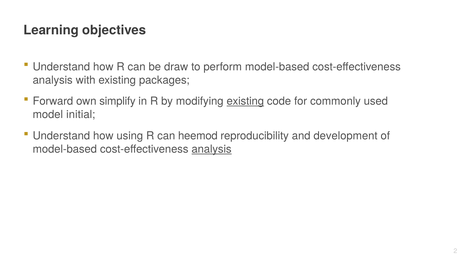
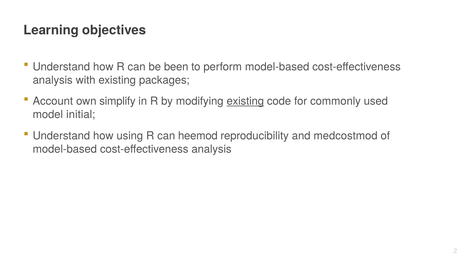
draw: draw -> been
Forward: Forward -> Account
development: development -> medcostmod
analysis at (212, 149) underline: present -> none
